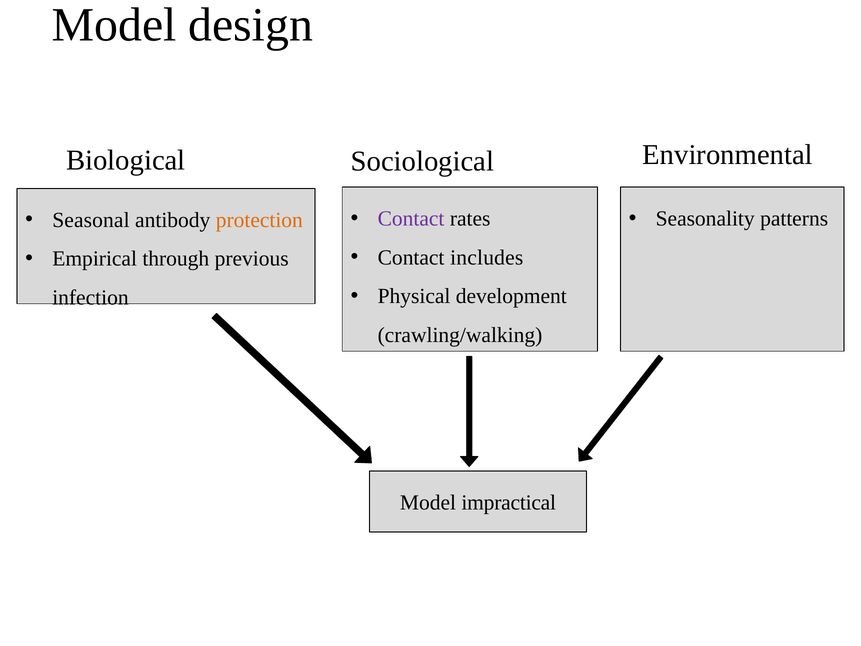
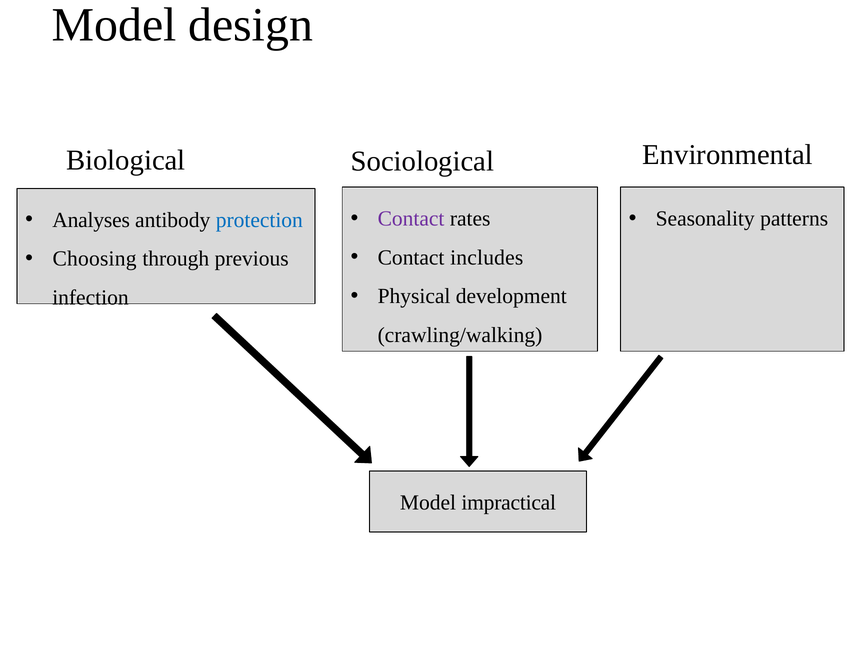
Seasonal: Seasonal -> Analyses
protection colour: orange -> blue
Empirical: Empirical -> Choosing
